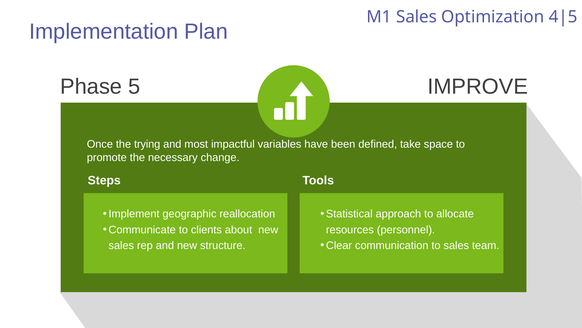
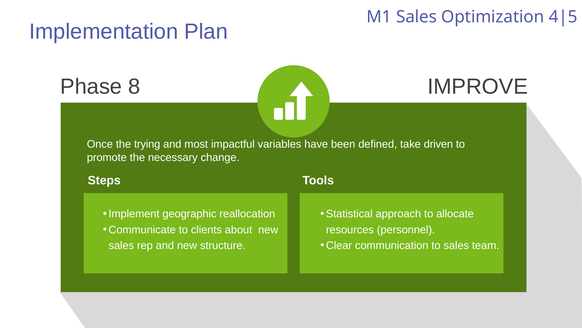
5: 5 -> 8
space: space -> driven
